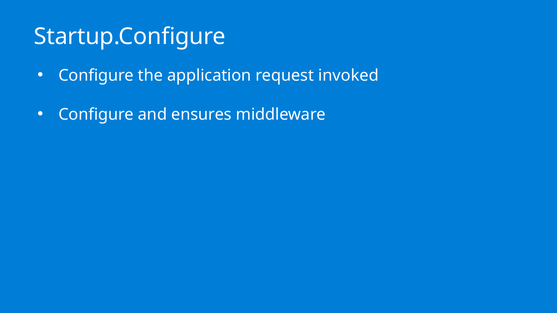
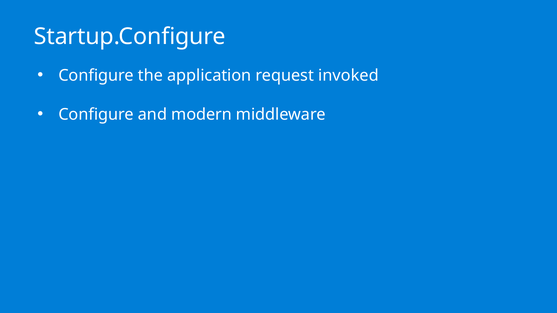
ensures: ensures -> modern
